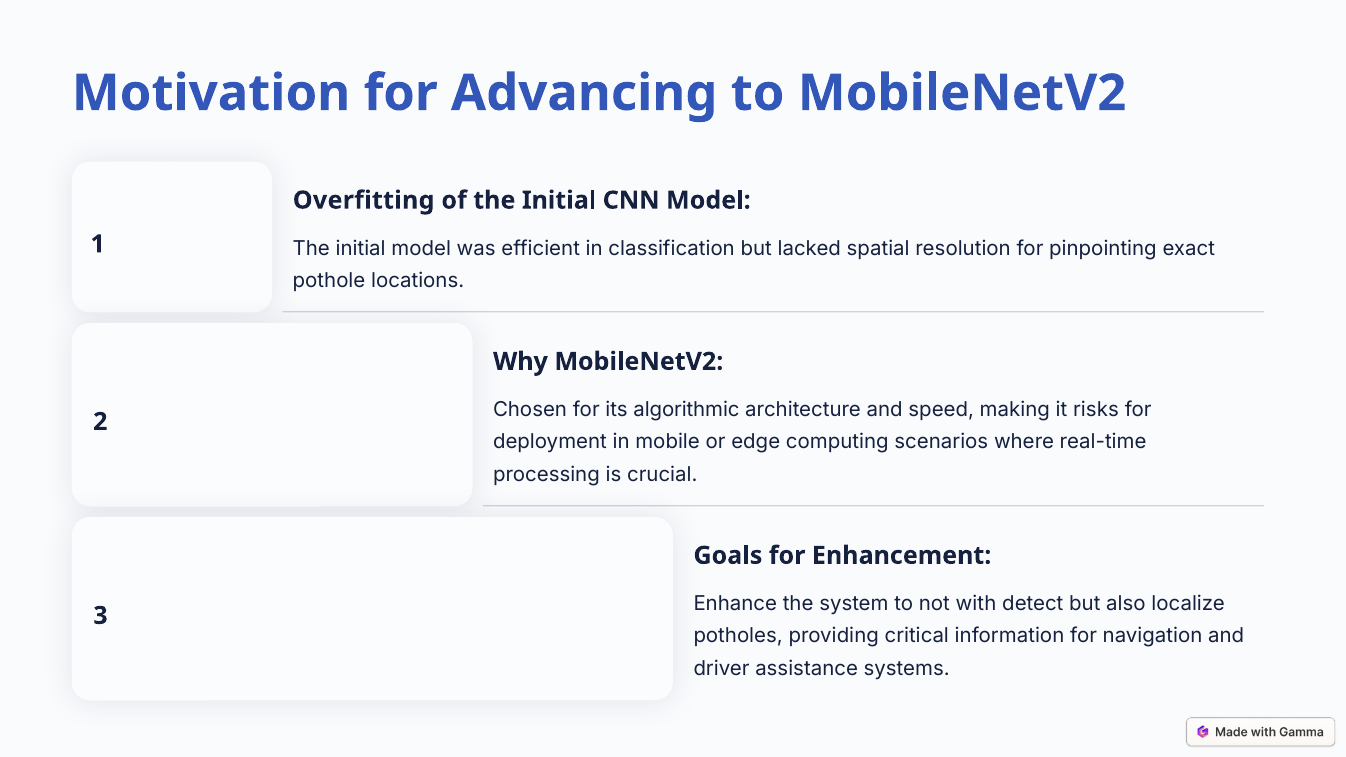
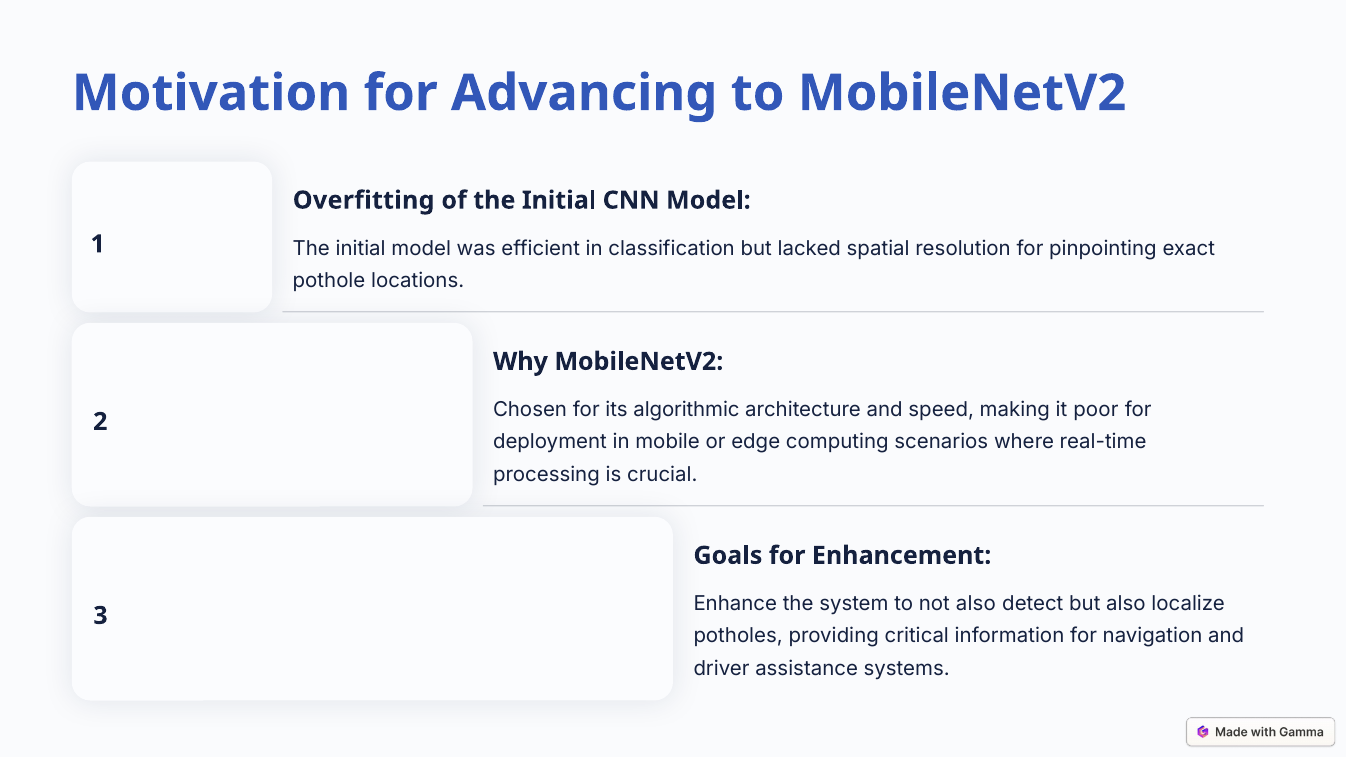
risks: risks -> poor
not with: with -> also
